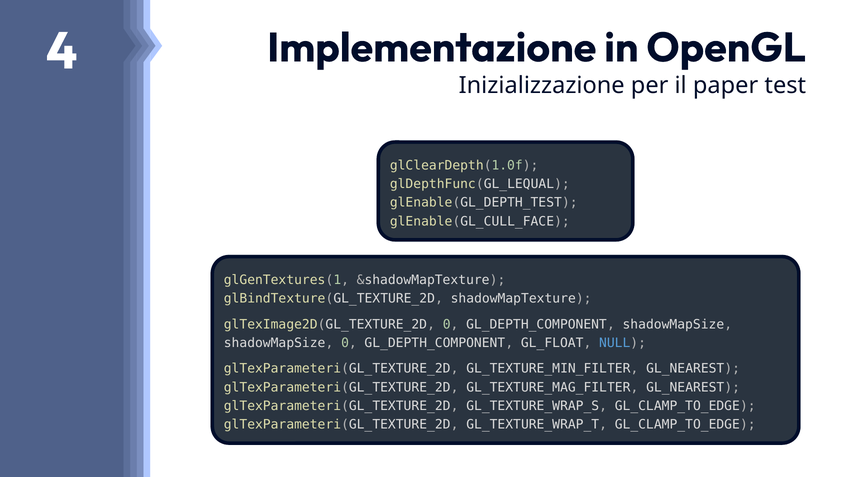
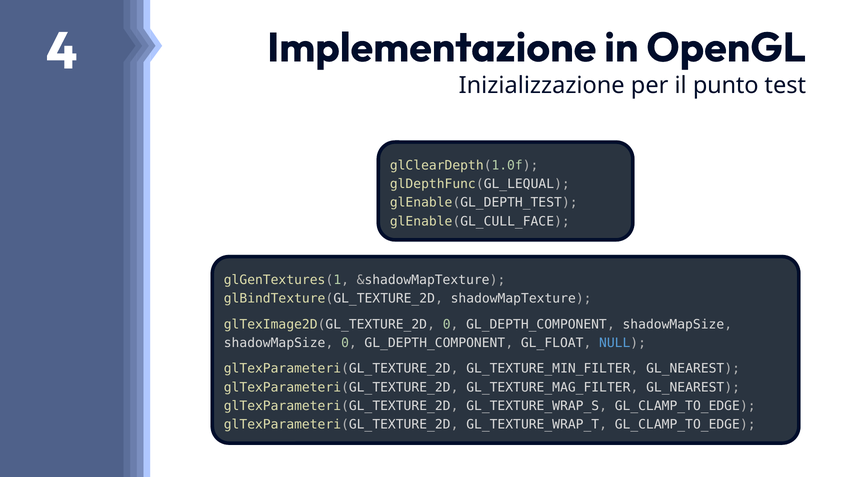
paper: paper -> punto
